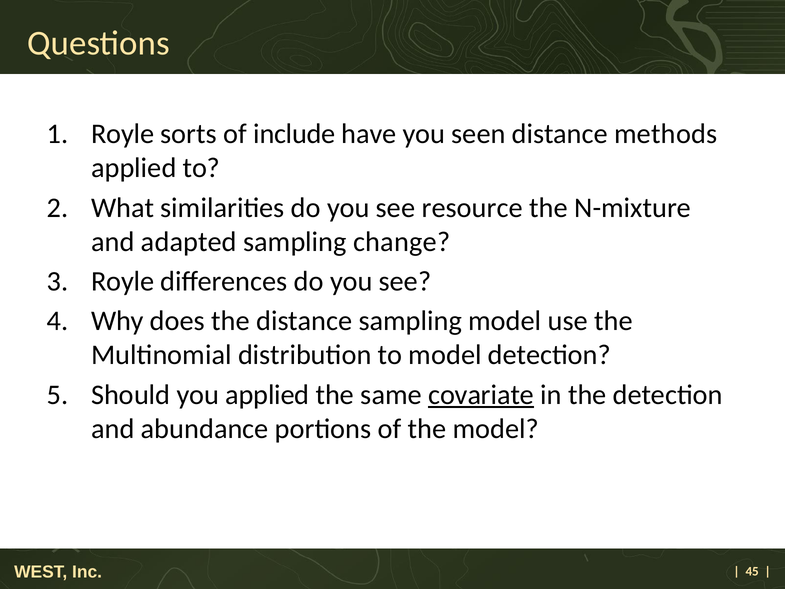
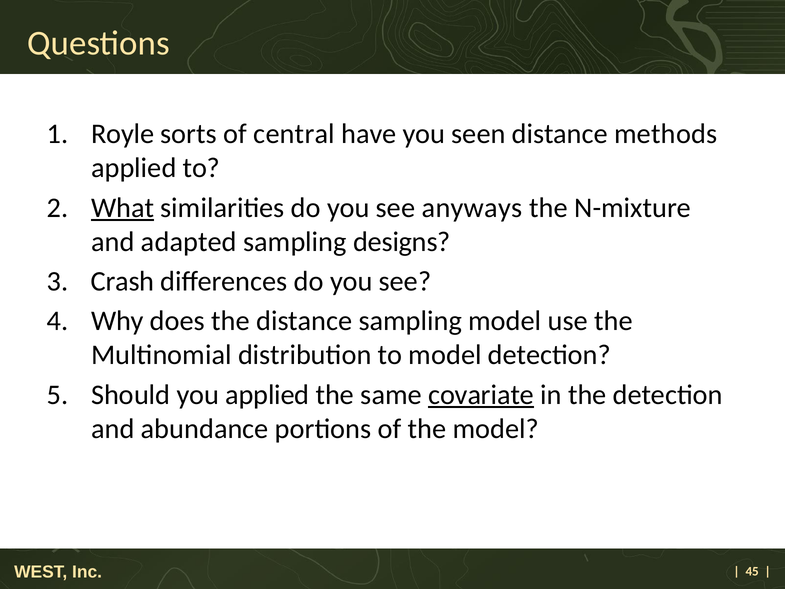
include: include -> central
What underline: none -> present
resource: resource -> anyways
change: change -> designs
Royle at (123, 281): Royle -> Crash
